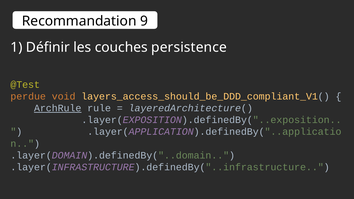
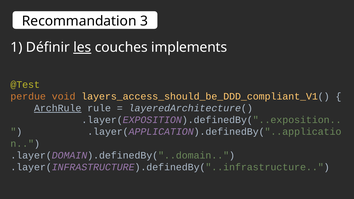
9: 9 -> 3
les underline: none -> present
persistence: persistence -> implements
